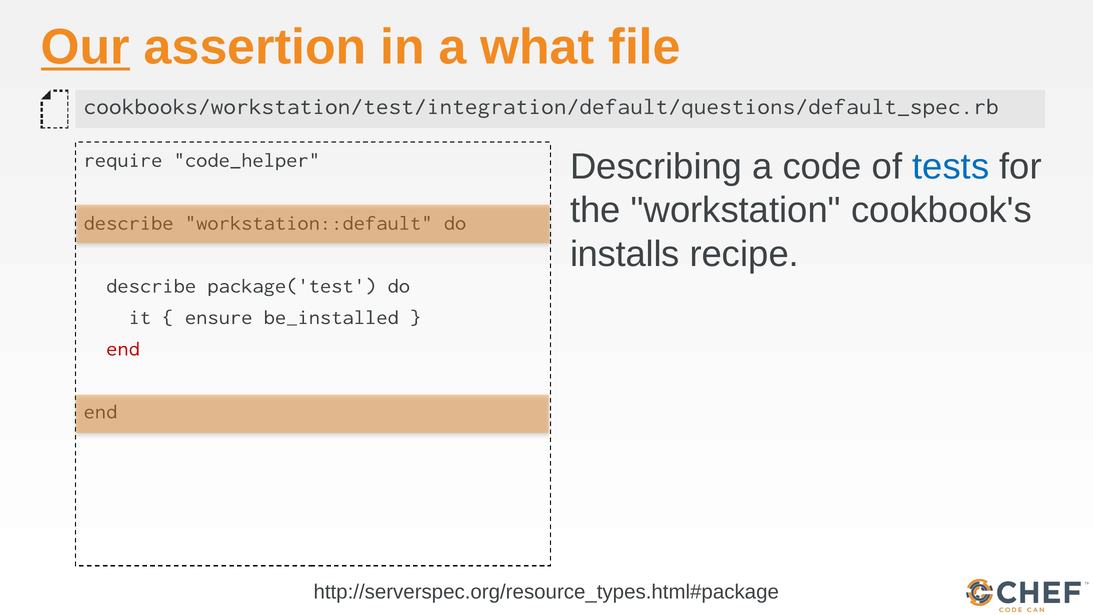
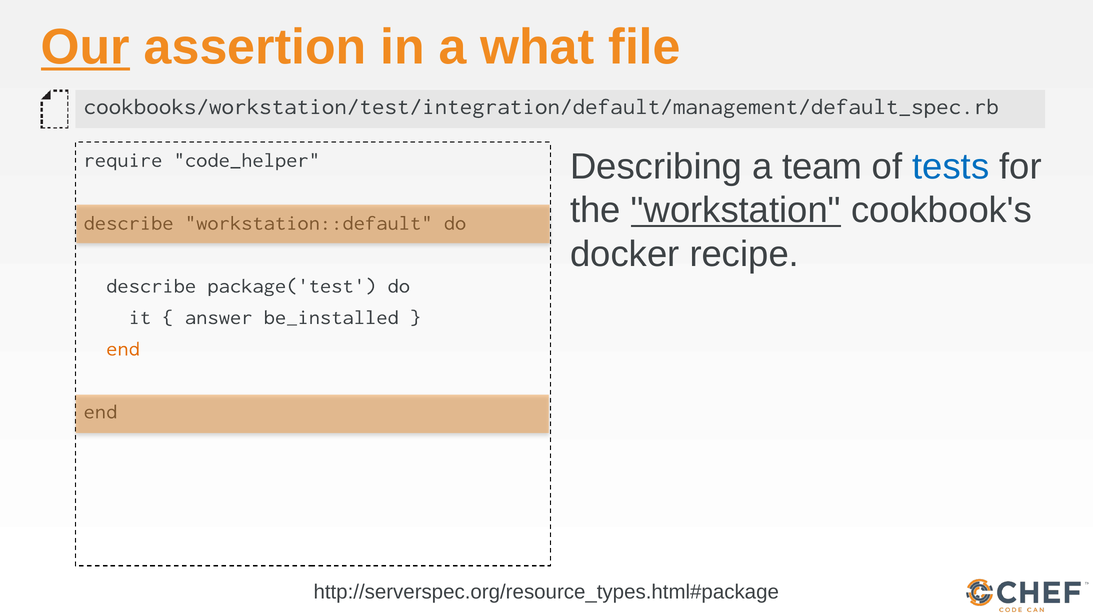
cookbooks/workstation/test/integration/default/questions/default_spec.rb: cookbooks/workstation/test/integration/default/questions/default_spec.rb -> cookbooks/workstation/test/integration/default/management/default_spec.rb
code: code -> team
workstation underline: none -> present
installs: installs -> docker
ensure: ensure -> answer
end at (123, 349) colour: red -> orange
